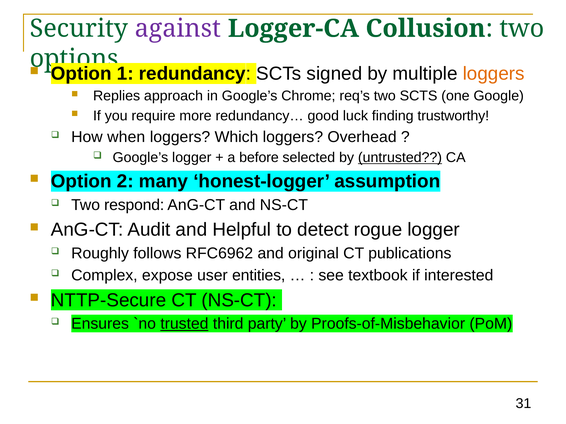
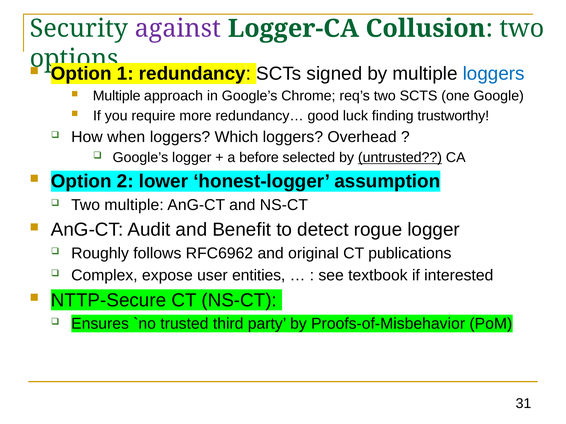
loggers at (494, 74) colour: orange -> blue
Replies at (117, 96): Replies -> Multiple
many: many -> lower
Two respond: respond -> multiple
Helpful: Helpful -> Benefit
trusted underline: present -> none
